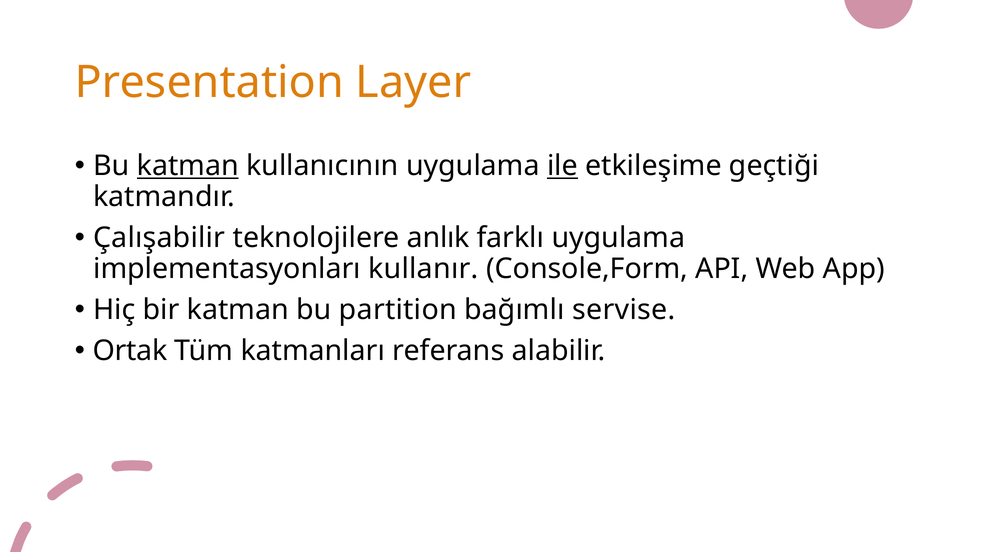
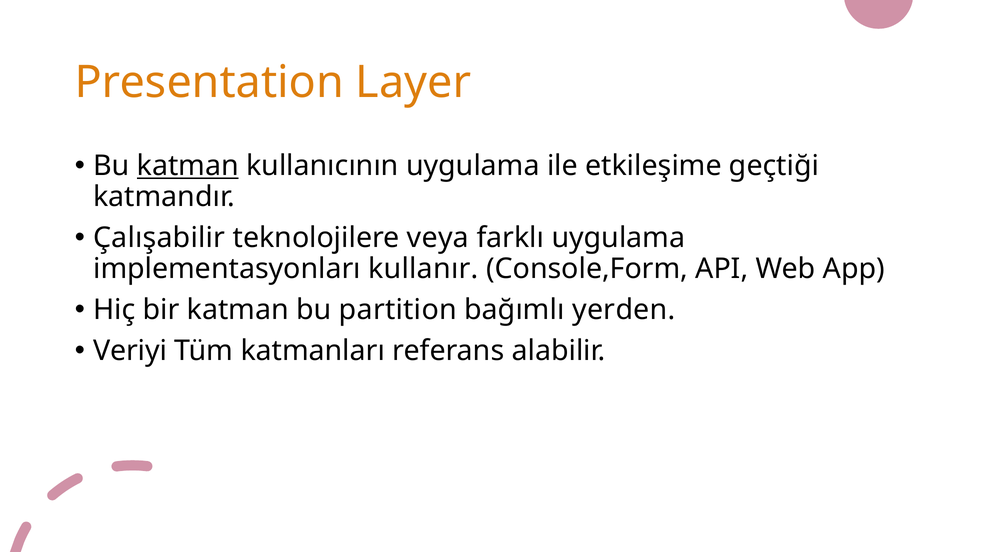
ile underline: present -> none
anlık: anlık -> veya
servise: servise -> yerden
Ortak: Ortak -> Veriyi
